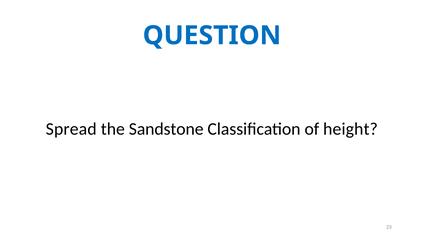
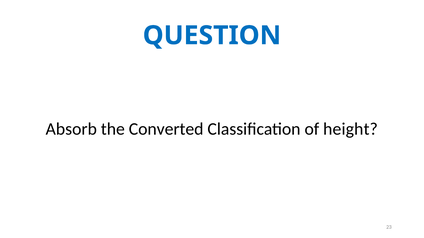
Spread: Spread -> Absorb
Sandstone: Sandstone -> Converted
